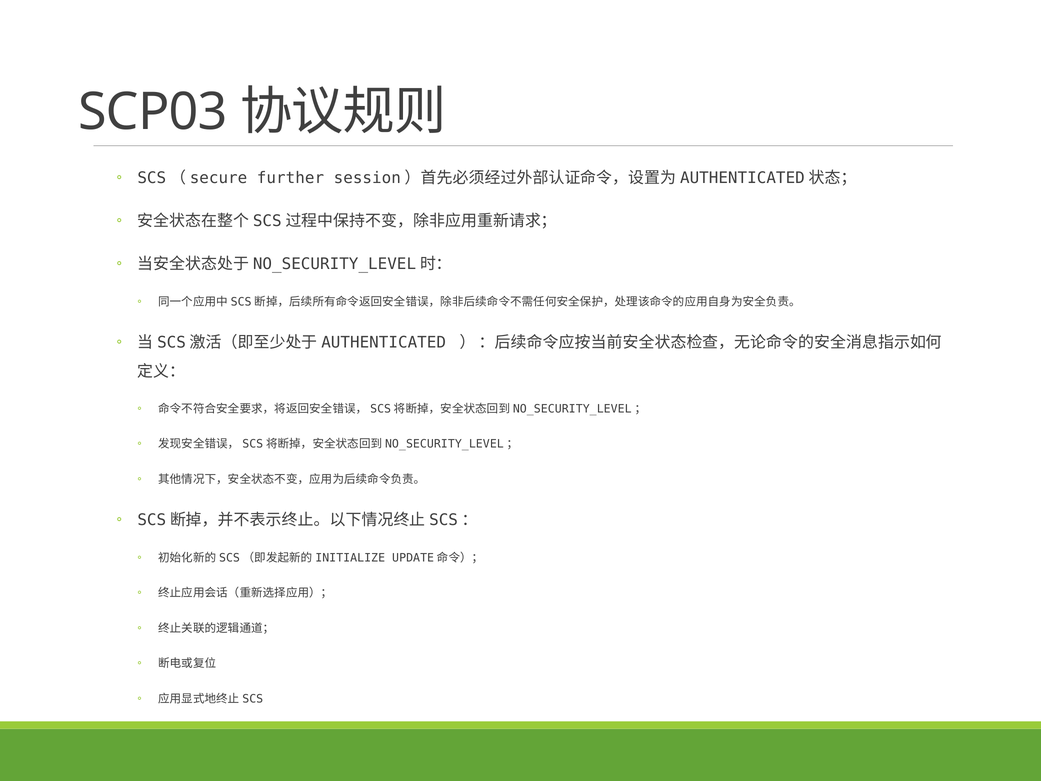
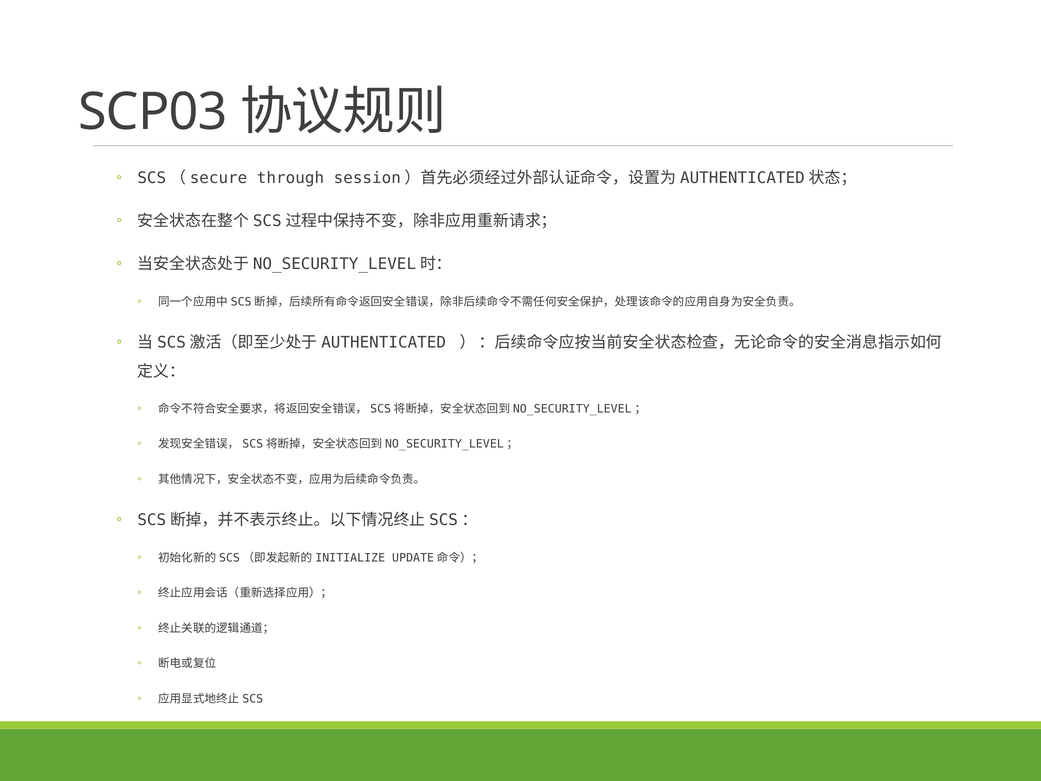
further: further -> through
